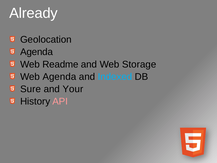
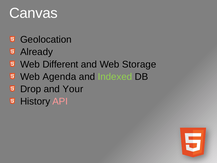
Already: Already -> Canvas
Agenda at (37, 52): Agenda -> Already
Readme: Readme -> Different
Indexed colour: light blue -> light green
Sure: Sure -> Drop
